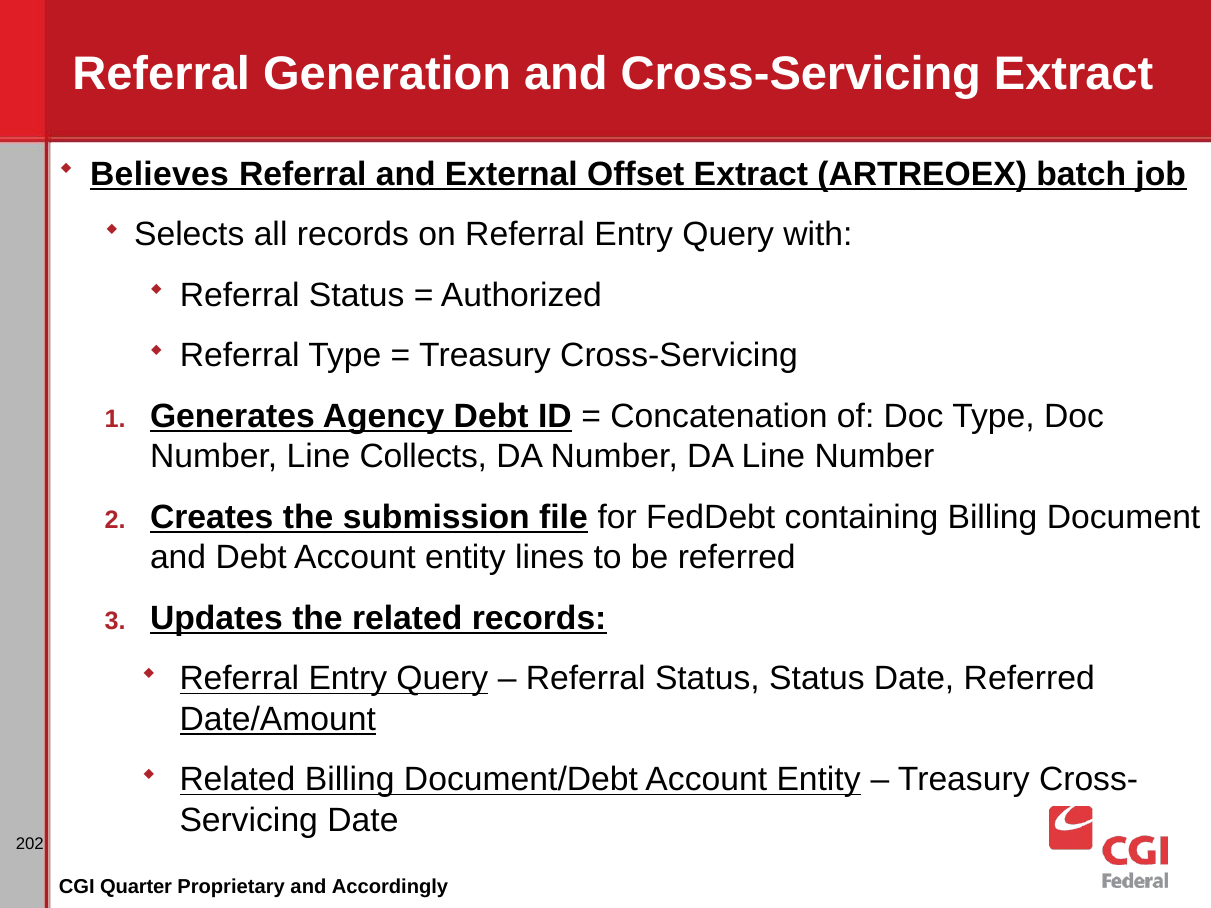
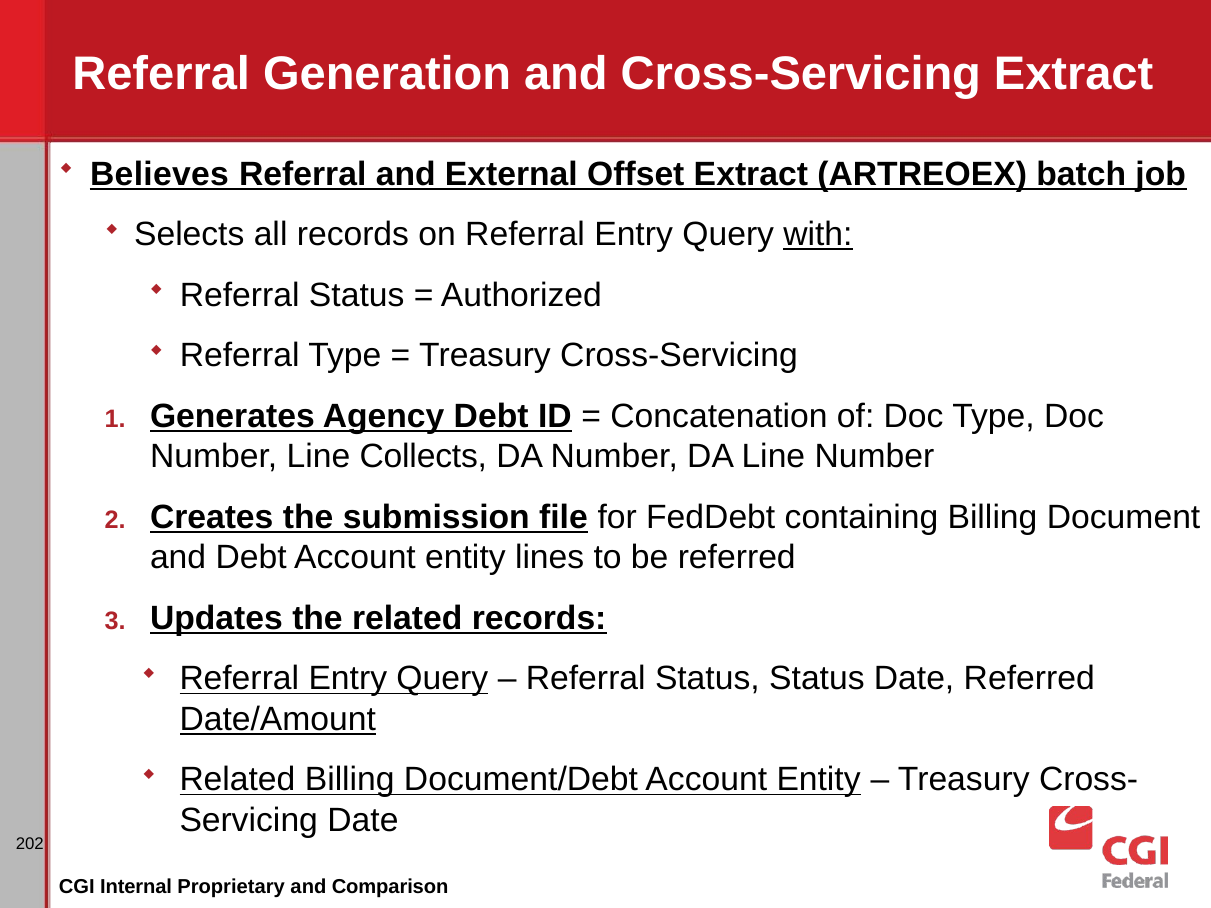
with underline: none -> present
Quarter: Quarter -> Internal
Accordingly: Accordingly -> Comparison
